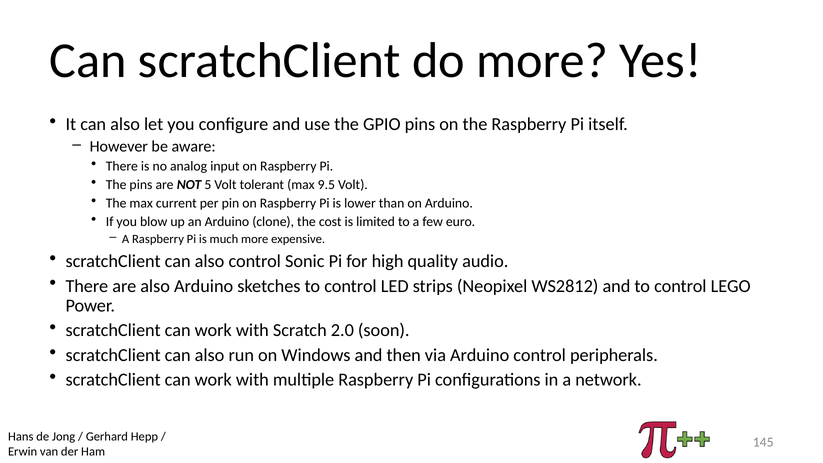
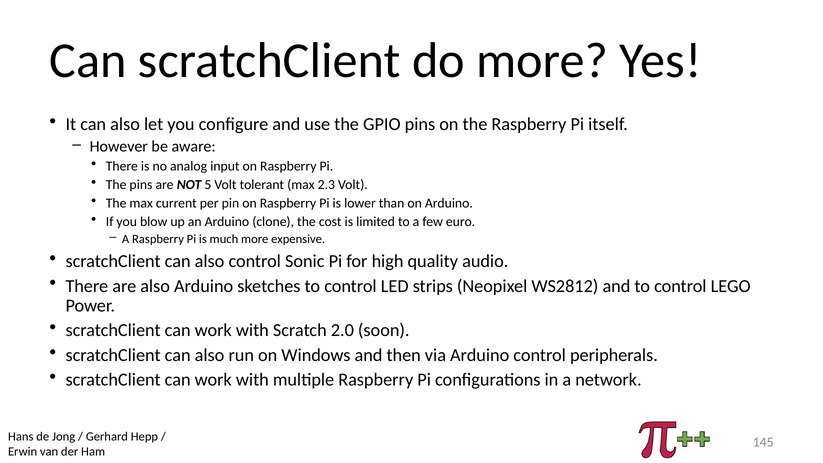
9.5: 9.5 -> 2.3
